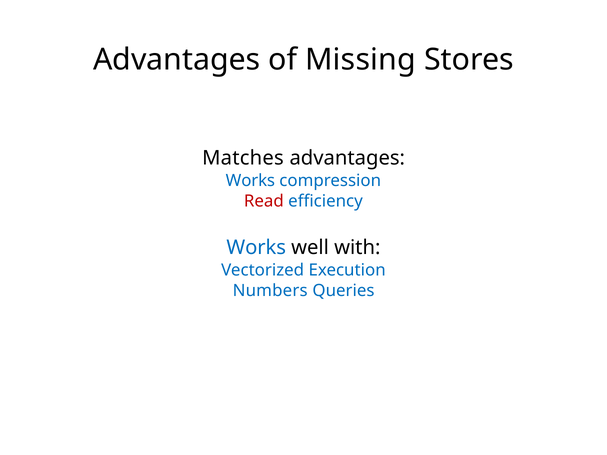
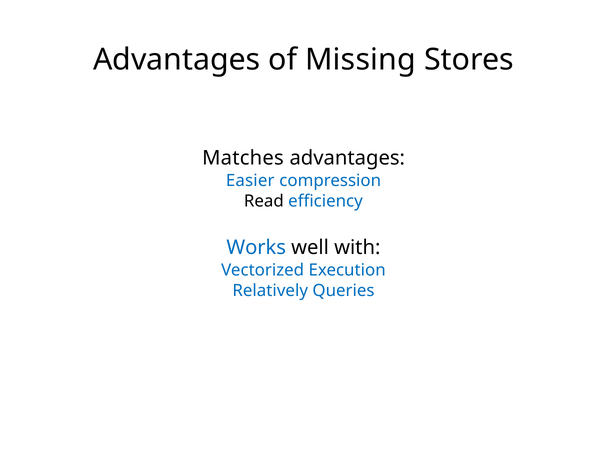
Works at (250, 181): Works -> Easier
Read colour: red -> black
Numbers: Numbers -> Relatively
